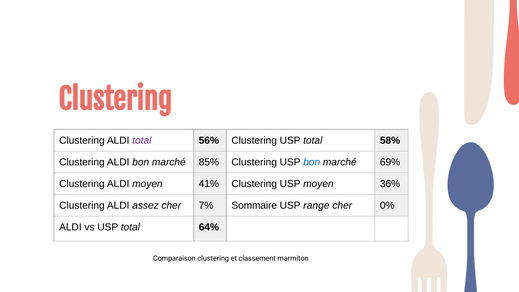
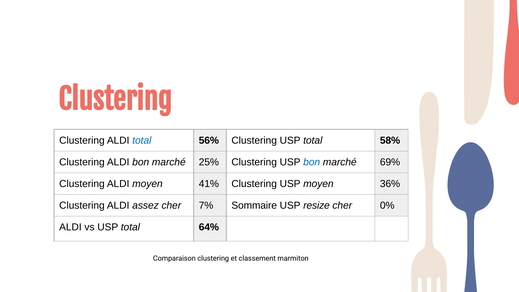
total at (142, 140) colour: purple -> blue
85%: 85% -> 25%
range: range -> resize
